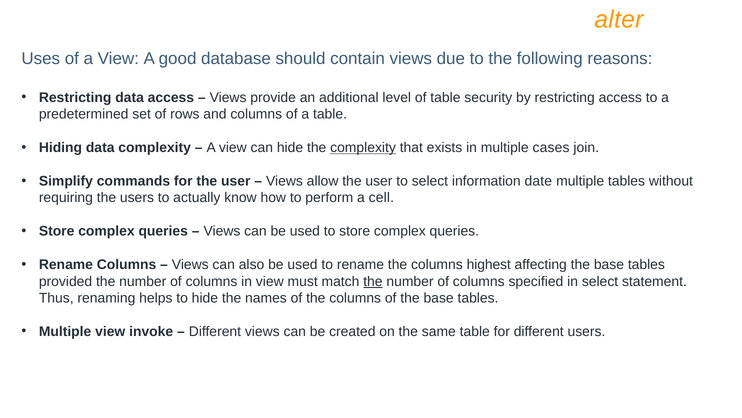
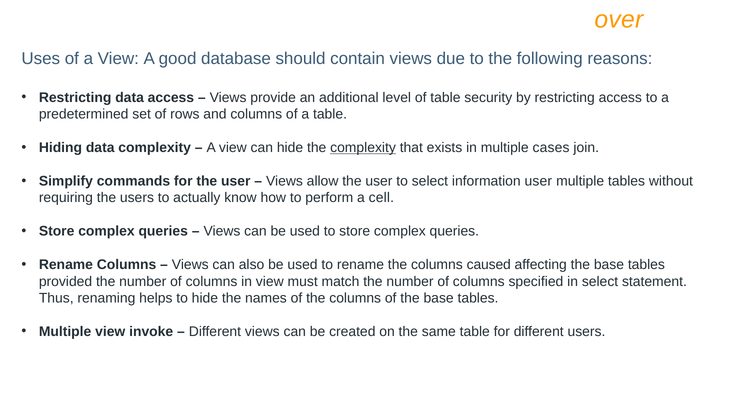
alter: alter -> over
information date: date -> user
highest: highest -> caused
the at (373, 281) underline: present -> none
